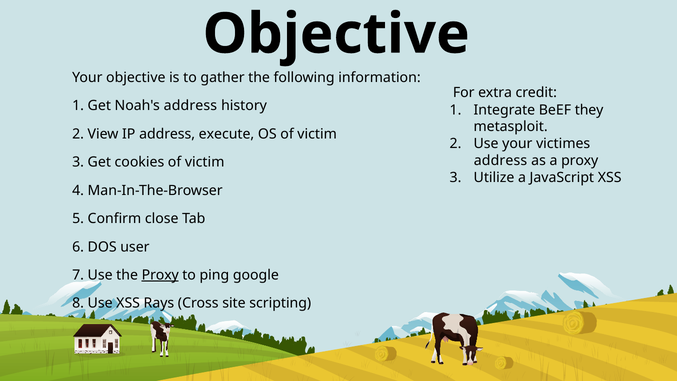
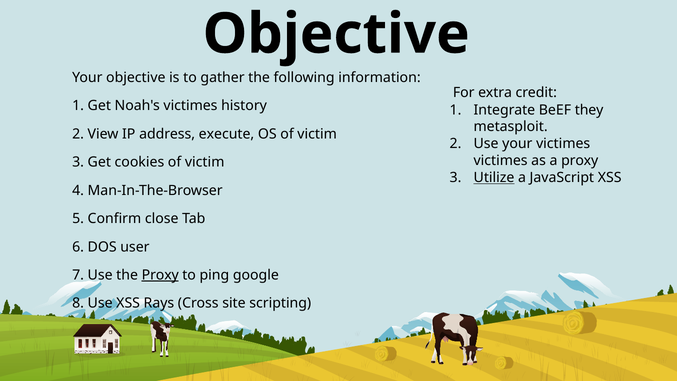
Noah's address: address -> victimes
address at (501, 161): address -> victimes
Utilize underline: none -> present
